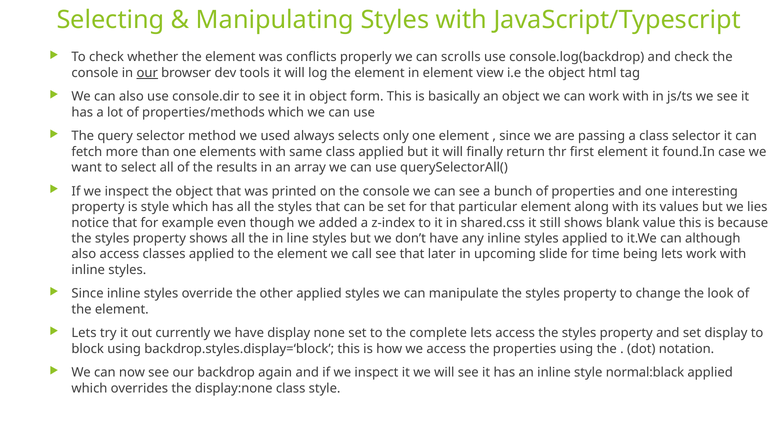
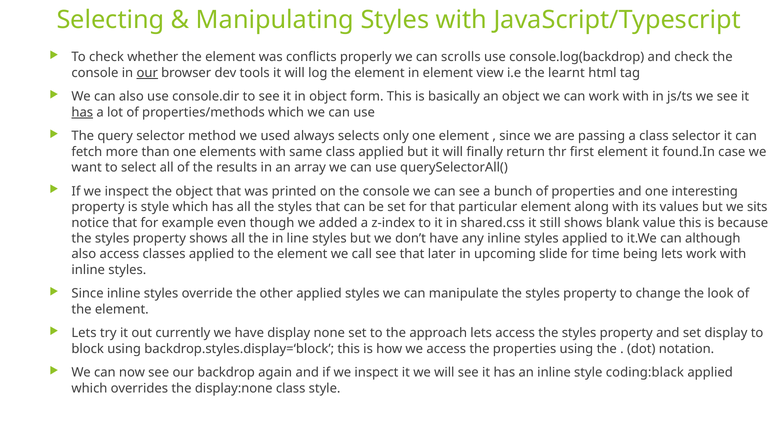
i.e the object: object -> learnt
has at (82, 112) underline: none -> present
lies: lies -> sits
complete: complete -> approach
normal:black: normal:black -> coding:black
